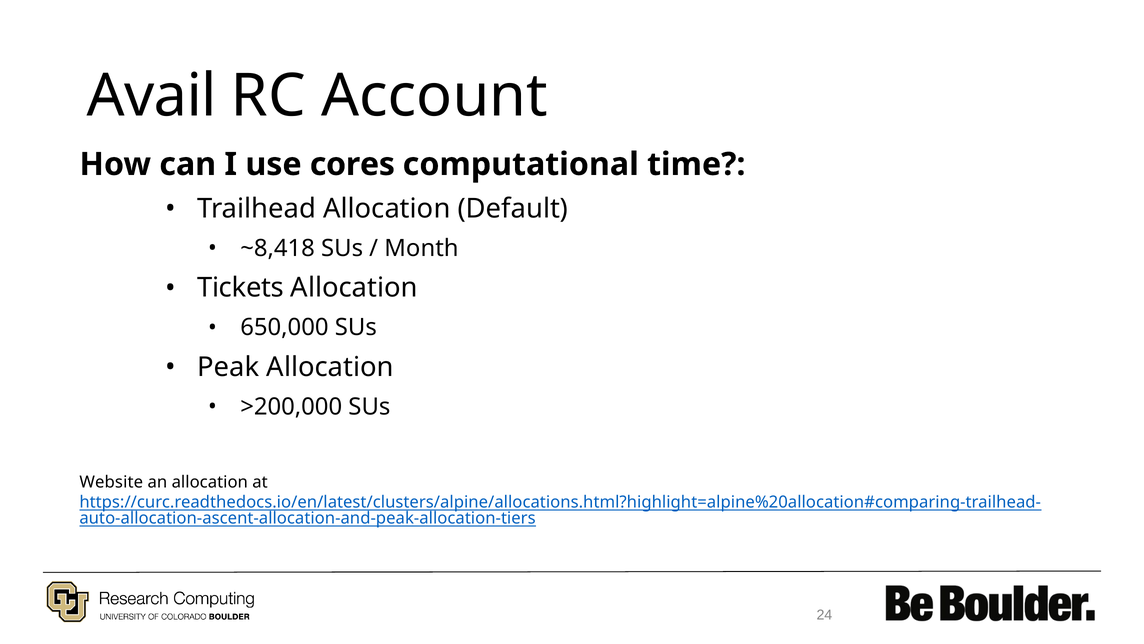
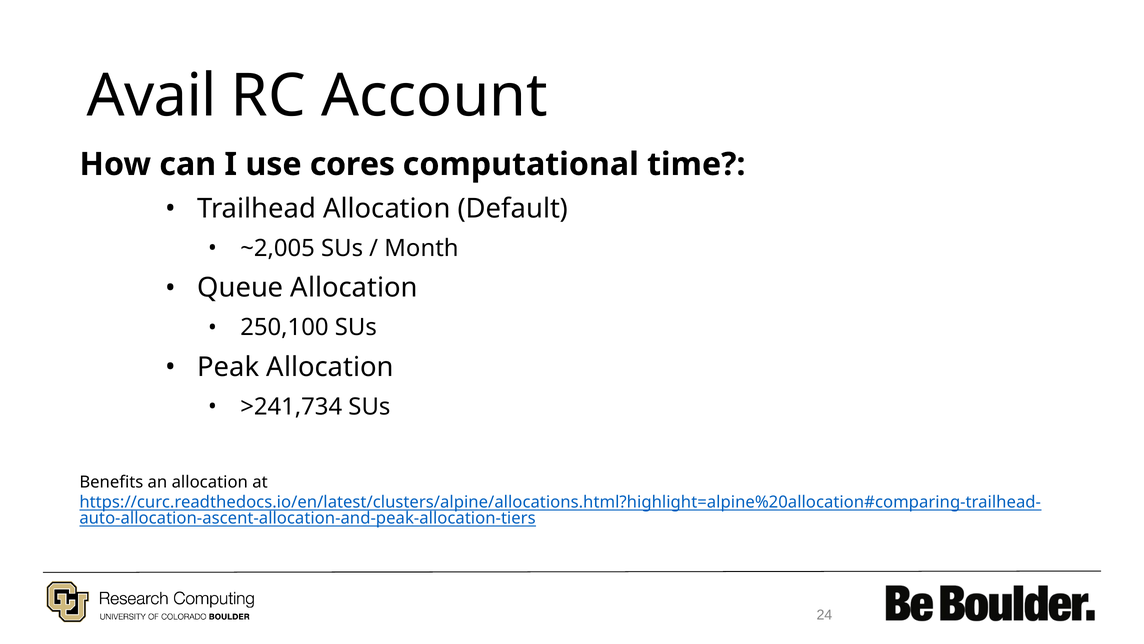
~8,418: ~8,418 -> ~2,005
Tickets: Tickets -> Queue
650,000: 650,000 -> 250,100
>200,000: >200,000 -> >241,734
Website: Website -> Benefits
